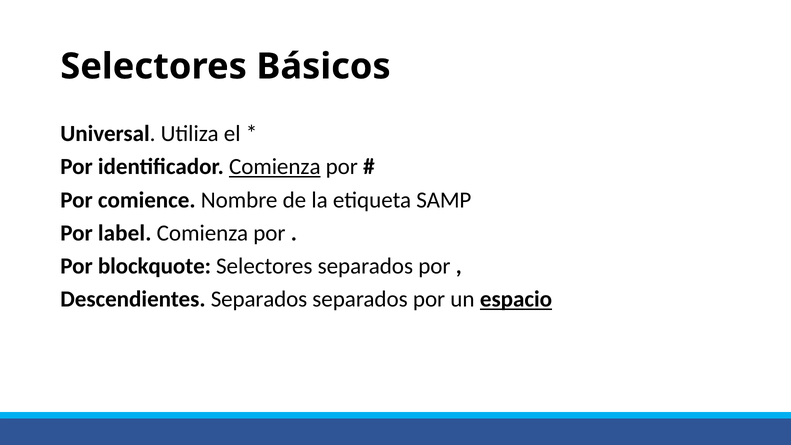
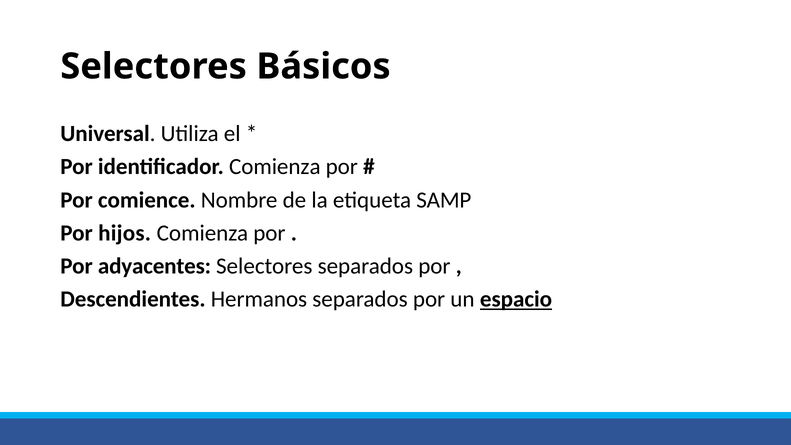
Comienza at (275, 167) underline: present -> none
label: label -> hijos
blockquote: blockquote -> adyacentes
Descendientes Separados: Separados -> Hermanos
